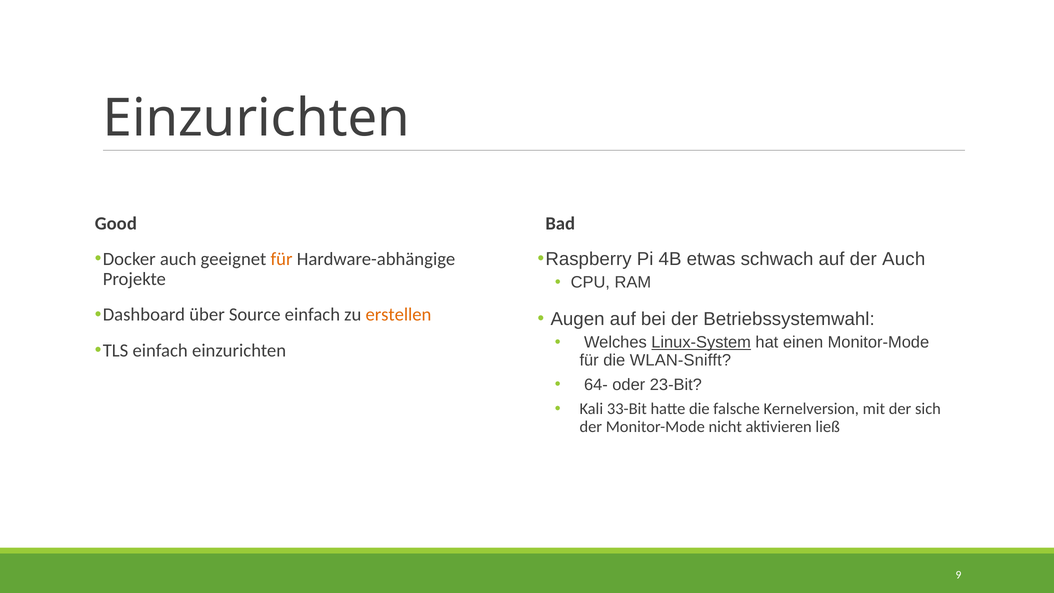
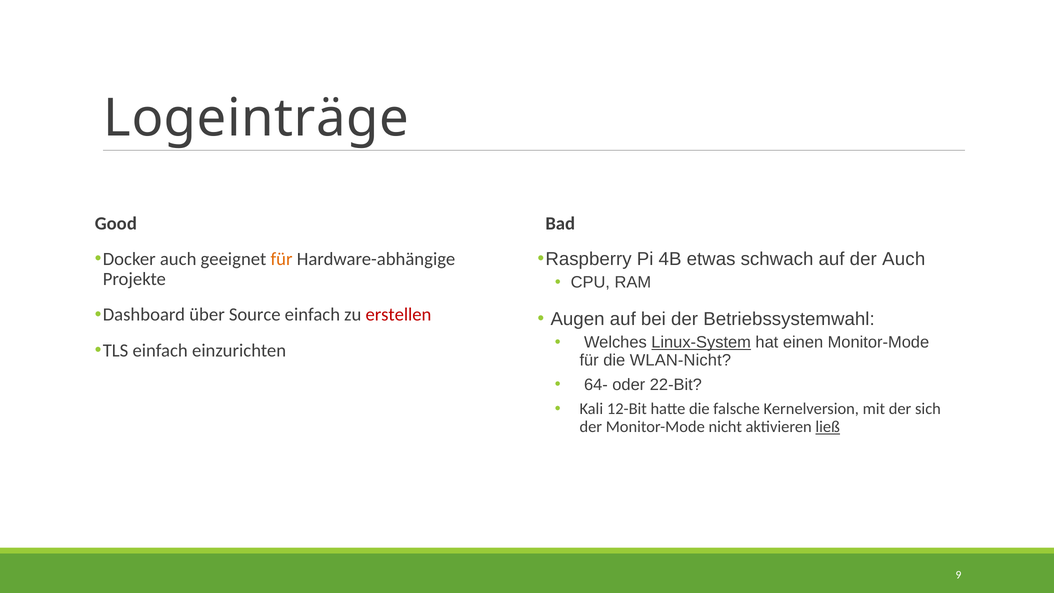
Einzurichten at (256, 118): Einzurichten -> Logeinträge
erstellen colour: orange -> red
WLAN-Snifft: WLAN-Snifft -> WLAN-Nicht
23-Bit: 23-Bit -> 22-Bit
33-Bit: 33-Bit -> 12-Bit
ließ underline: none -> present
